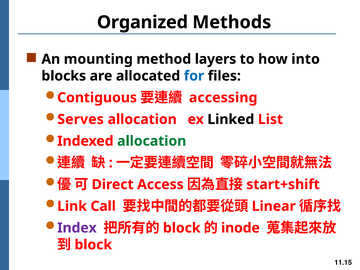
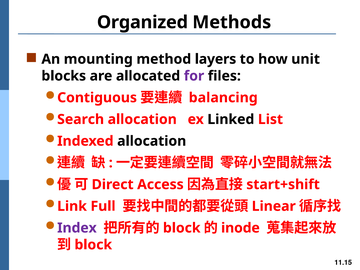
into: into -> unit
for colour: blue -> purple
accessing: accessing -> balancing
Serves: Serves -> Search
allocation at (152, 141) colour: green -> black
Call: Call -> Full
